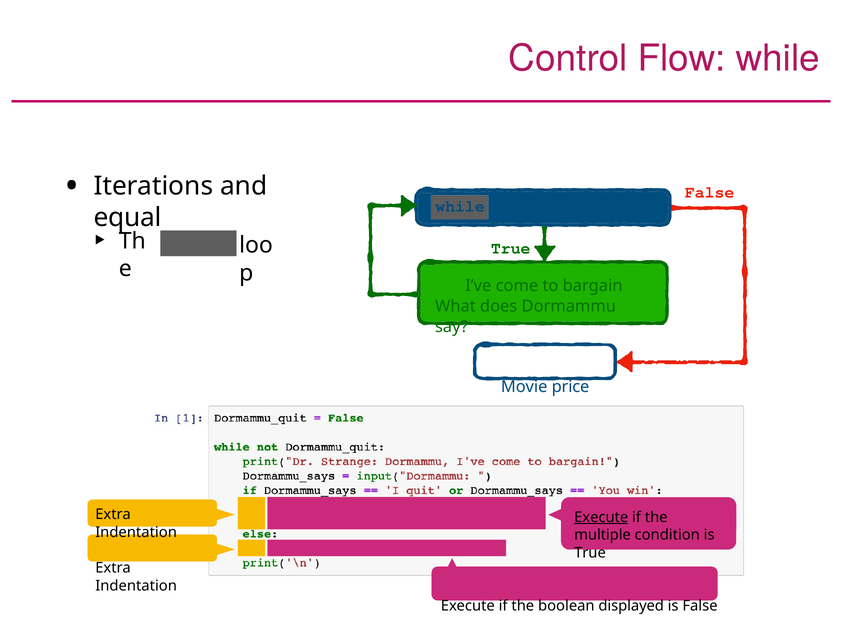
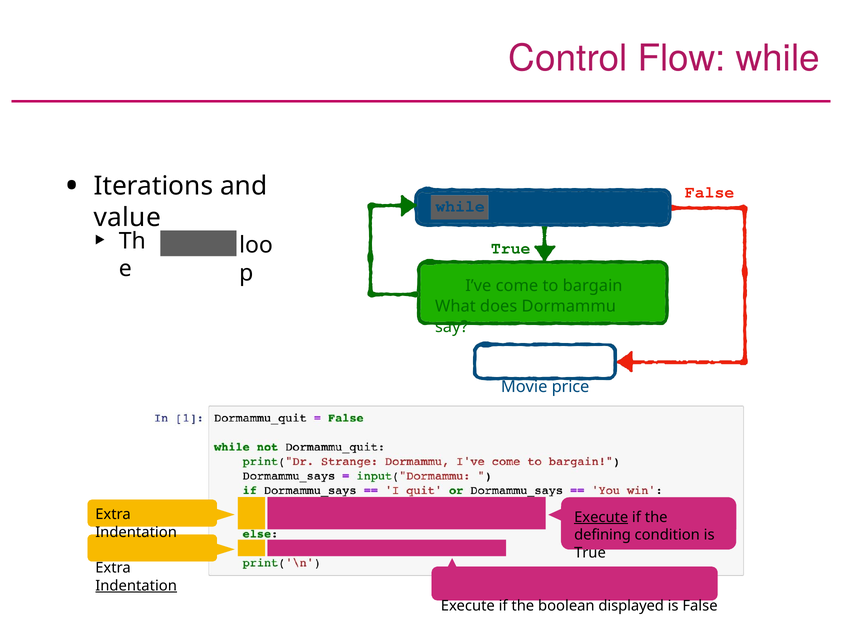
equal: equal -> value
multiple: multiple -> defining
Indentation at (136, 585) underline: none -> present
